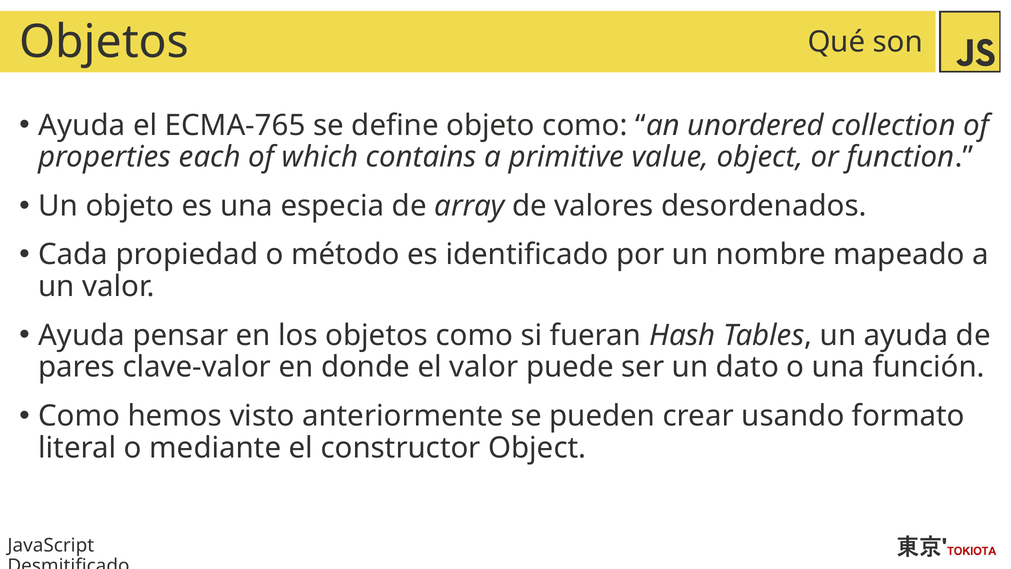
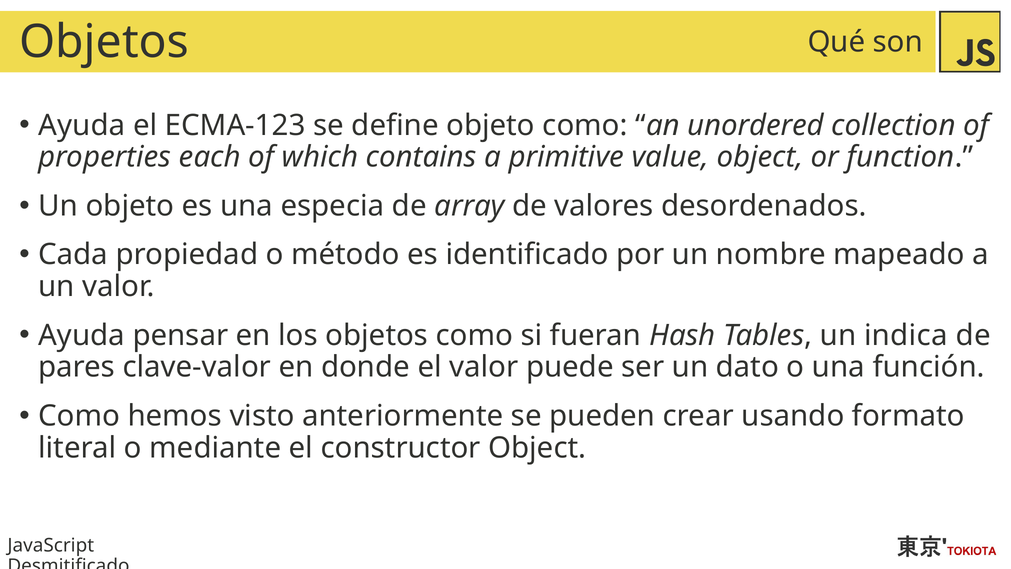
ECMA-765: ECMA-765 -> ECMA-123
un ayuda: ayuda -> indica
